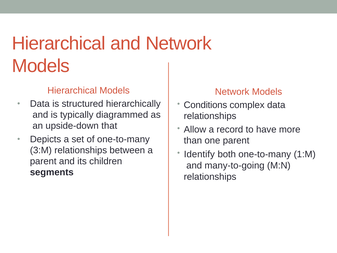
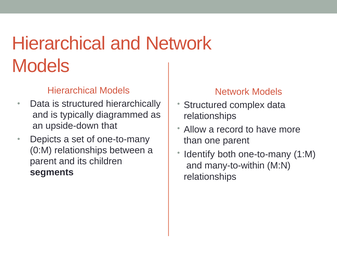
Conditions at (205, 105): Conditions -> Structured
3:M: 3:M -> 0:M
many-to-going: many-to-going -> many-to-within
